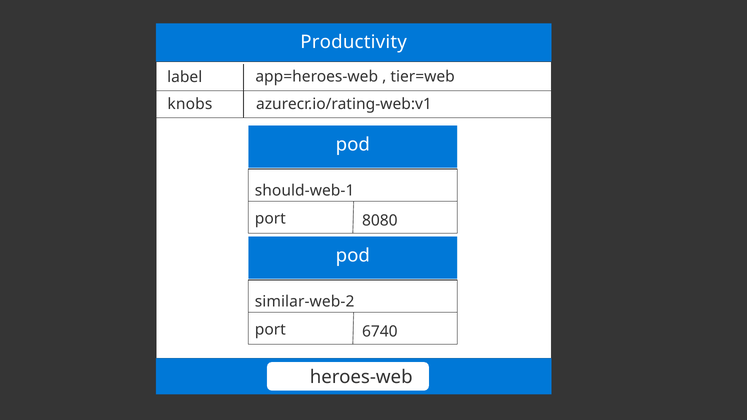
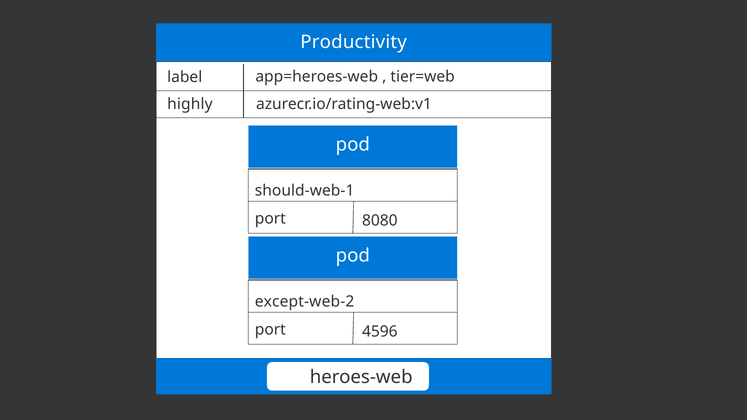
knobs: knobs -> highly
similar-web-2: similar-web-2 -> except-web-2
6740: 6740 -> 4596
